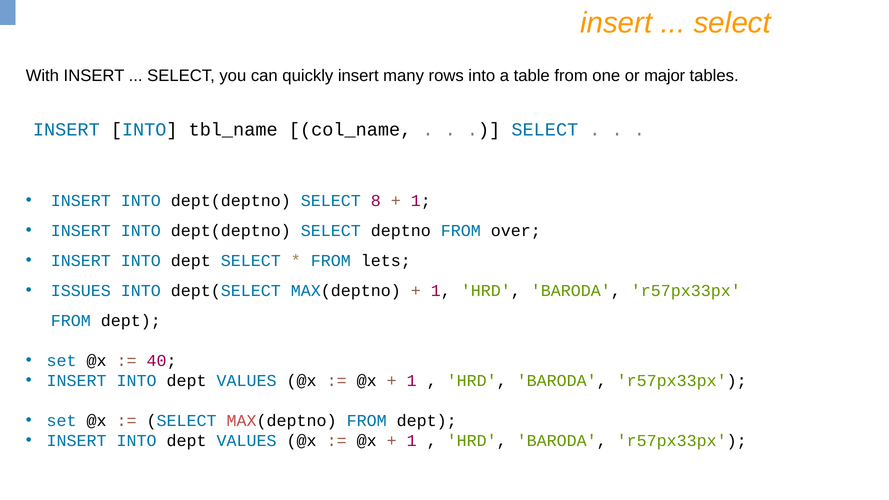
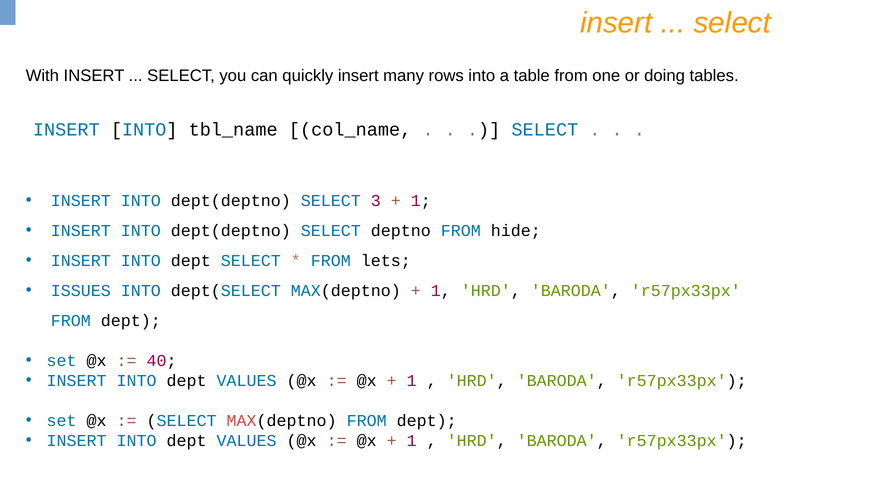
major: major -> doing
8: 8 -> 3
over: over -> hide
